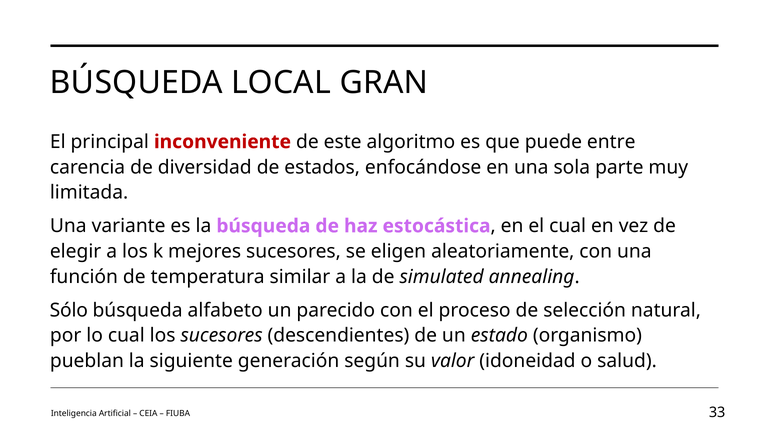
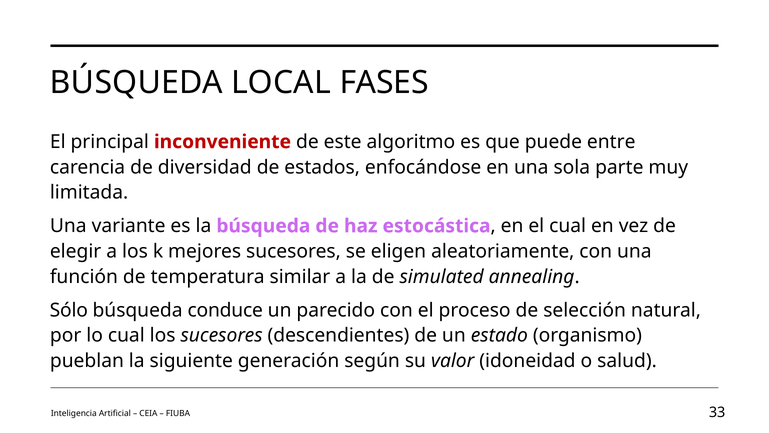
GRAN: GRAN -> FASES
alfabeto: alfabeto -> conduce
